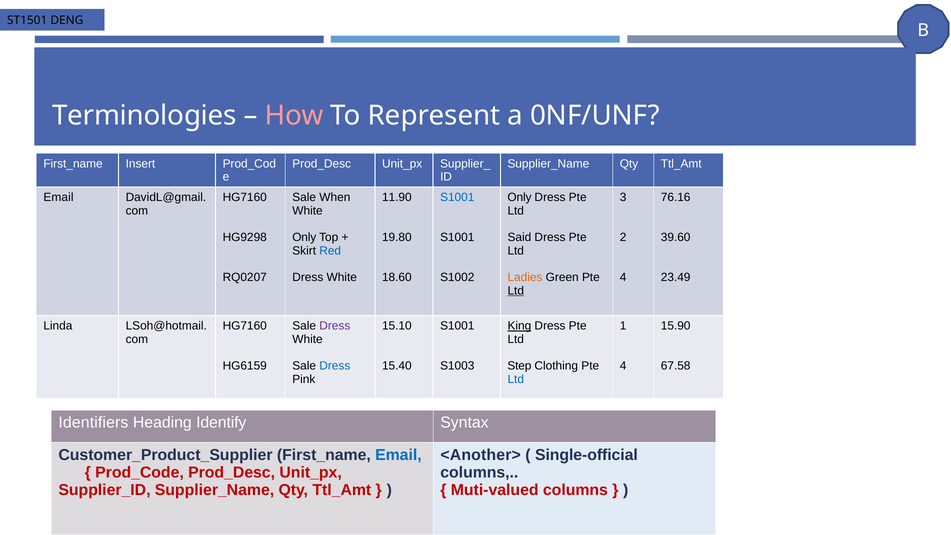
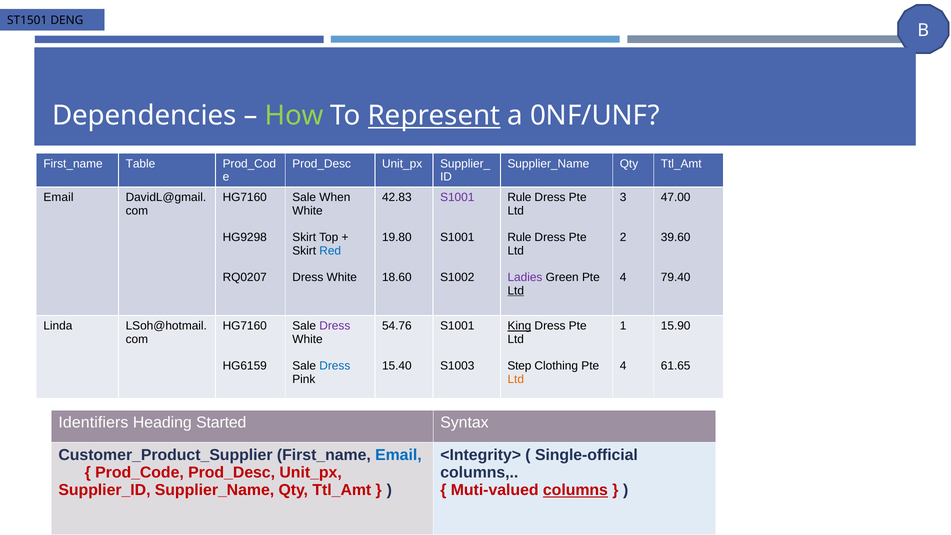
Terminologies: Terminologies -> Dependencies
How colour: pink -> light green
Represent underline: none -> present
Insert: Insert -> Table
11.90: 11.90 -> 42.83
S1001 at (457, 197) colour: blue -> purple
Only at (519, 197): Only -> Rule
76.16: 76.16 -> 47.00
Only at (304, 237): Only -> Skirt
Said at (519, 237): Said -> Rule
Ladies colour: orange -> purple
23.49: 23.49 -> 79.40
15.10: 15.10 -> 54.76
67.58: 67.58 -> 61.65
Ltd at (516, 379) colour: blue -> orange
Identify: Identify -> Started
<Another>: <Another> -> <Integrity>
columns at (575, 490) underline: none -> present
